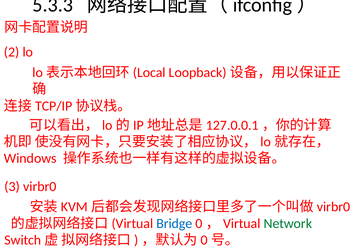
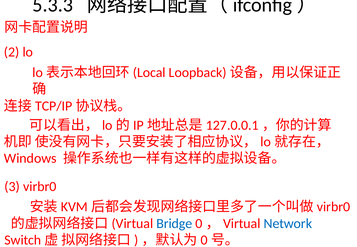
Network colour: green -> blue
